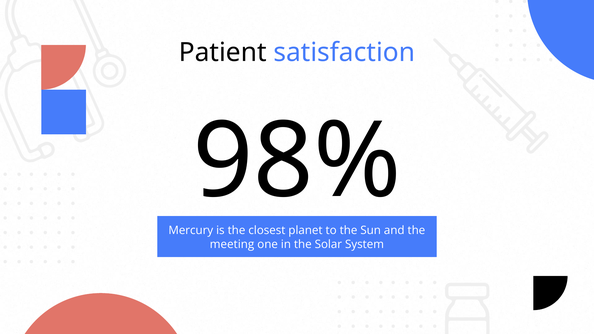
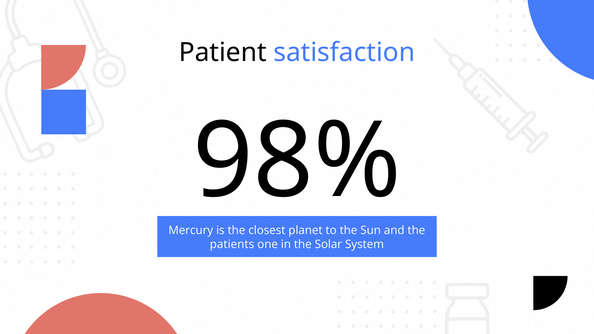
meeting: meeting -> patients
